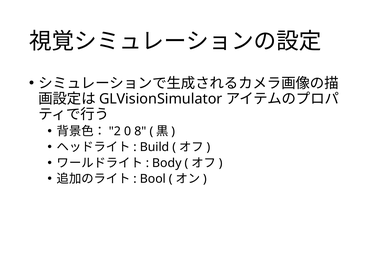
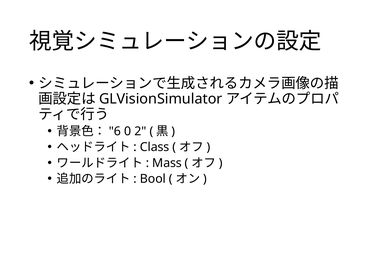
2: 2 -> 6
8: 8 -> 2
Build: Build -> Class
Body: Body -> Mass
